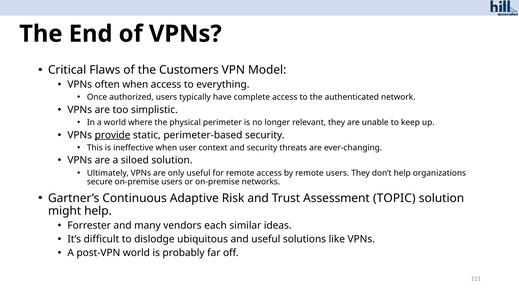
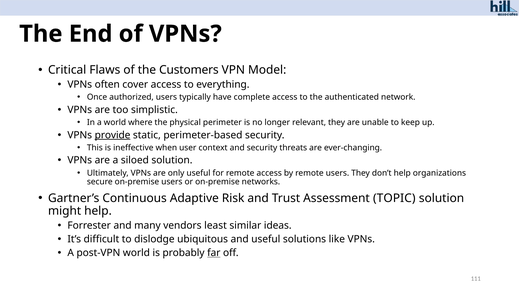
often when: when -> cover
each: each -> least
far underline: none -> present
